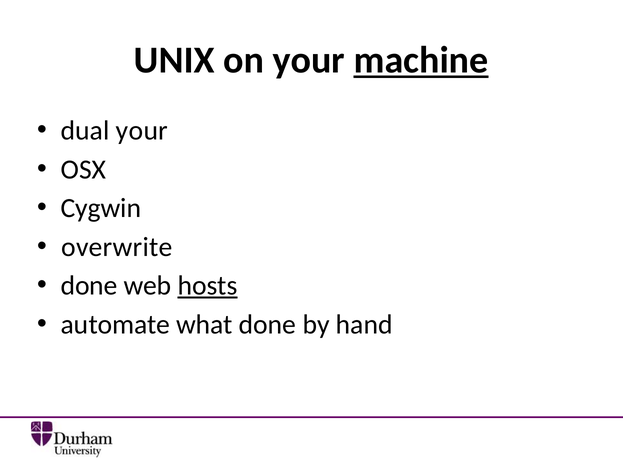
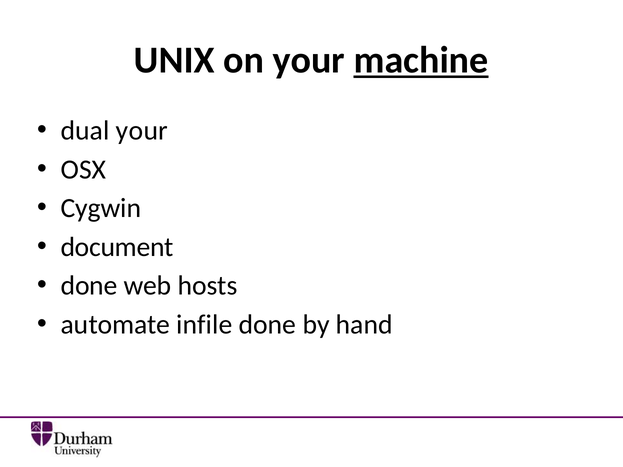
overwrite: overwrite -> document
hosts underline: present -> none
what: what -> infile
